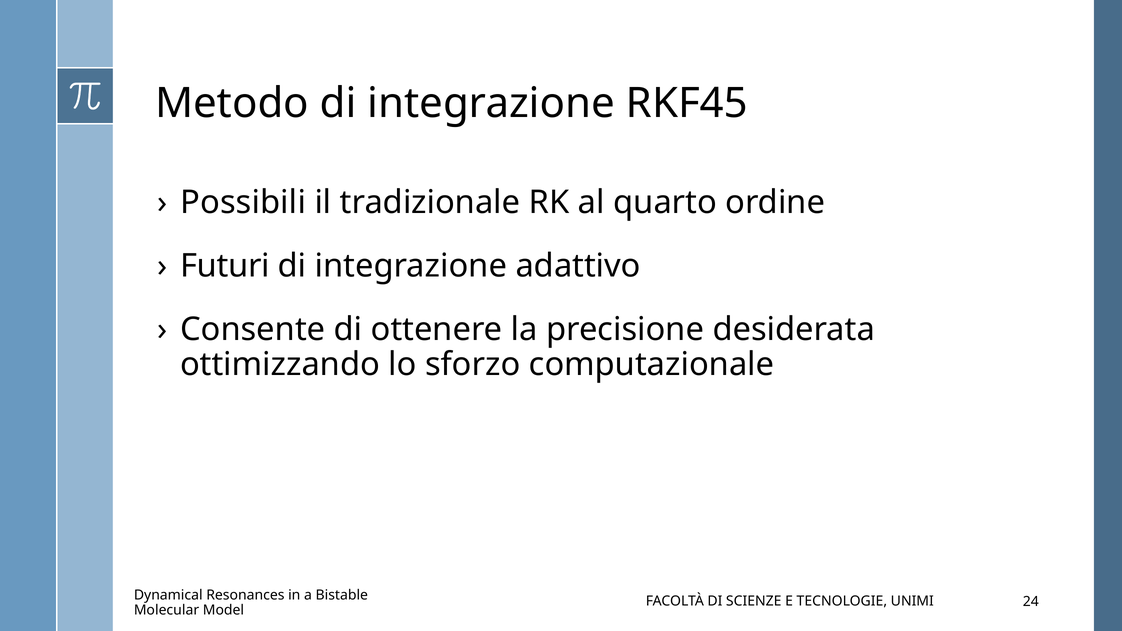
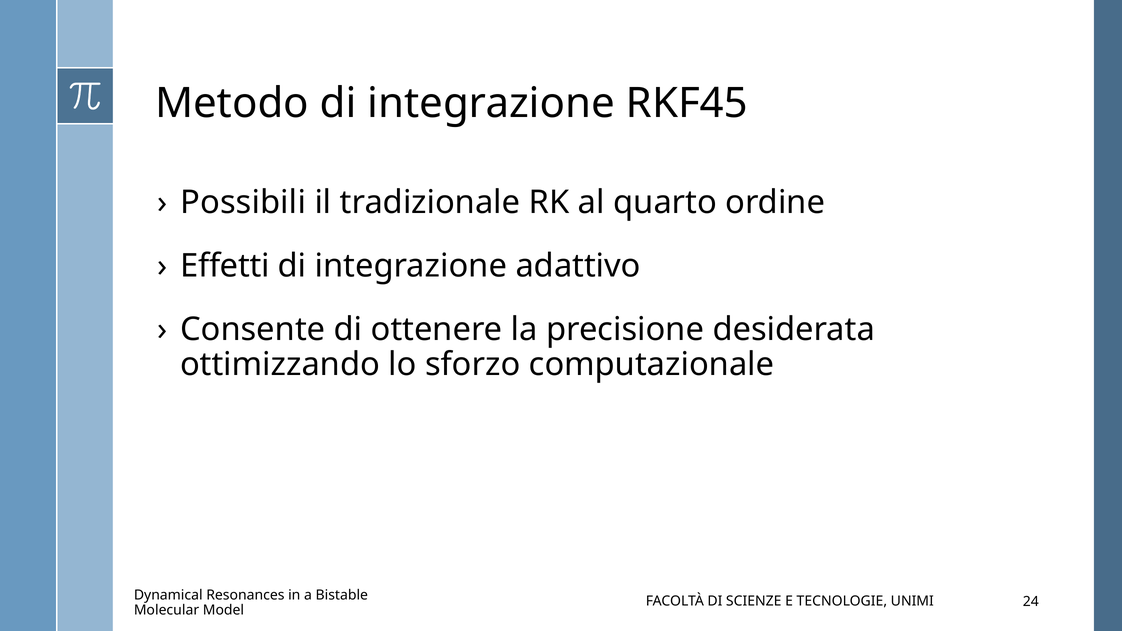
Futuri: Futuri -> Effetti
